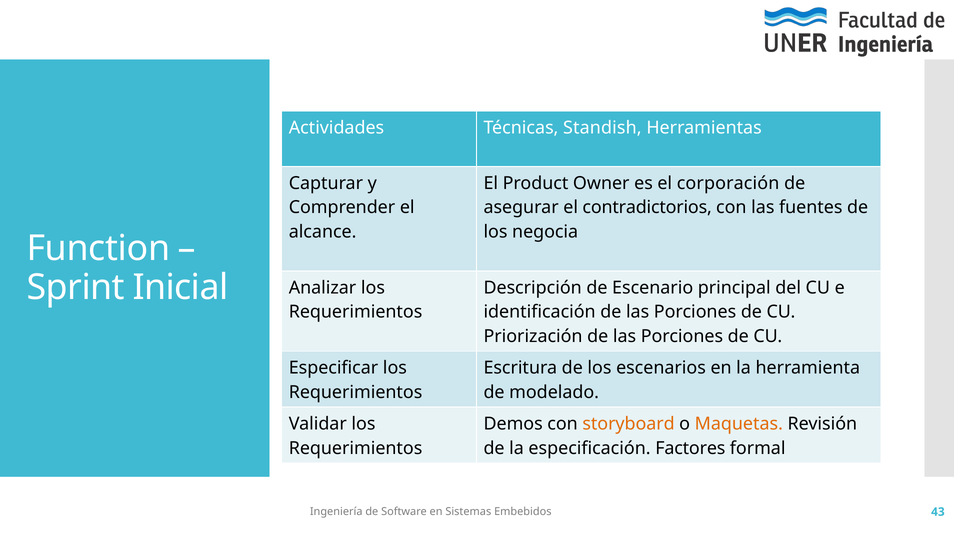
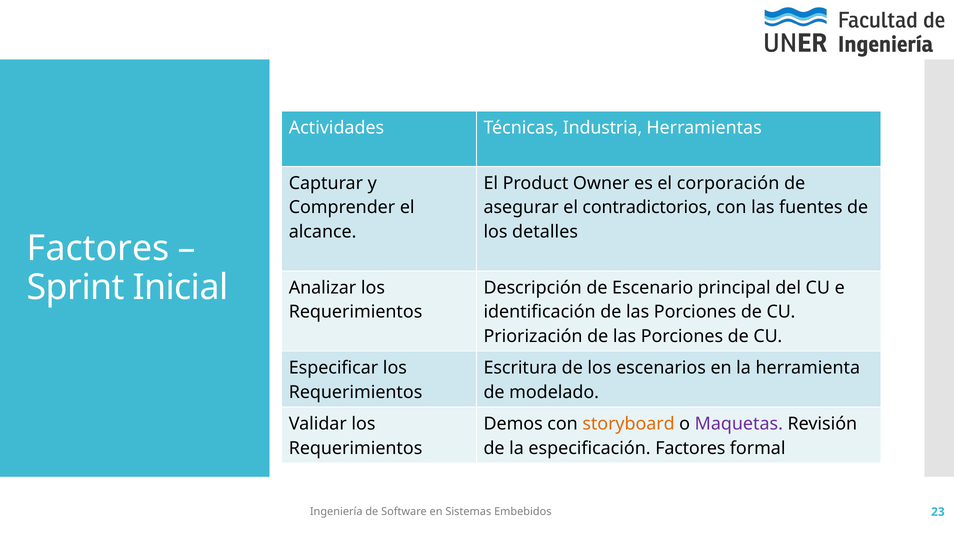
Standish: Standish -> Industria
negocia: negocia -> detalles
Function at (98, 248): Function -> Factores
Maquetas colour: orange -> purple
43: 43 -> 23
